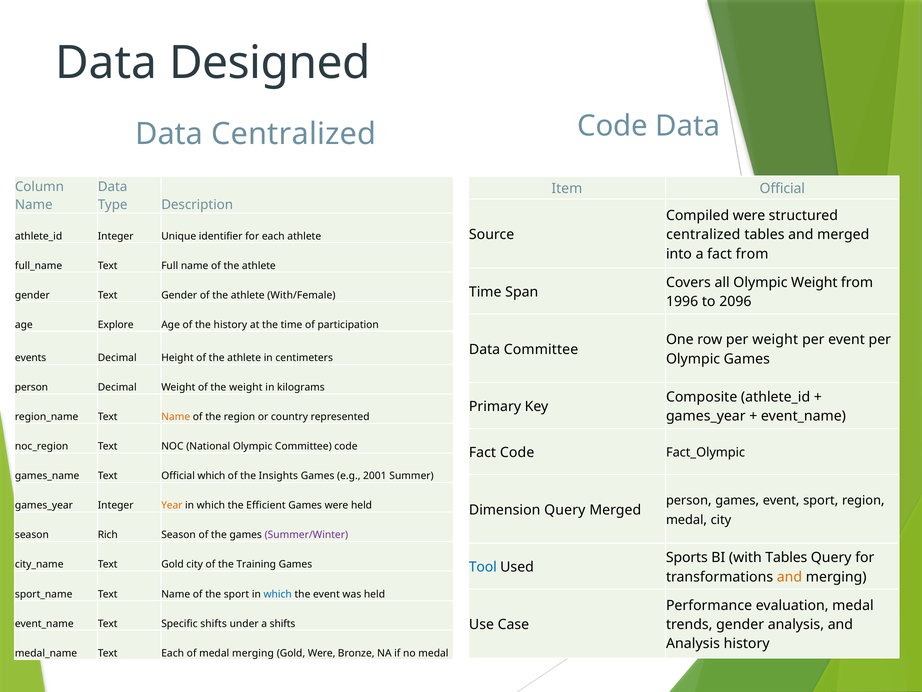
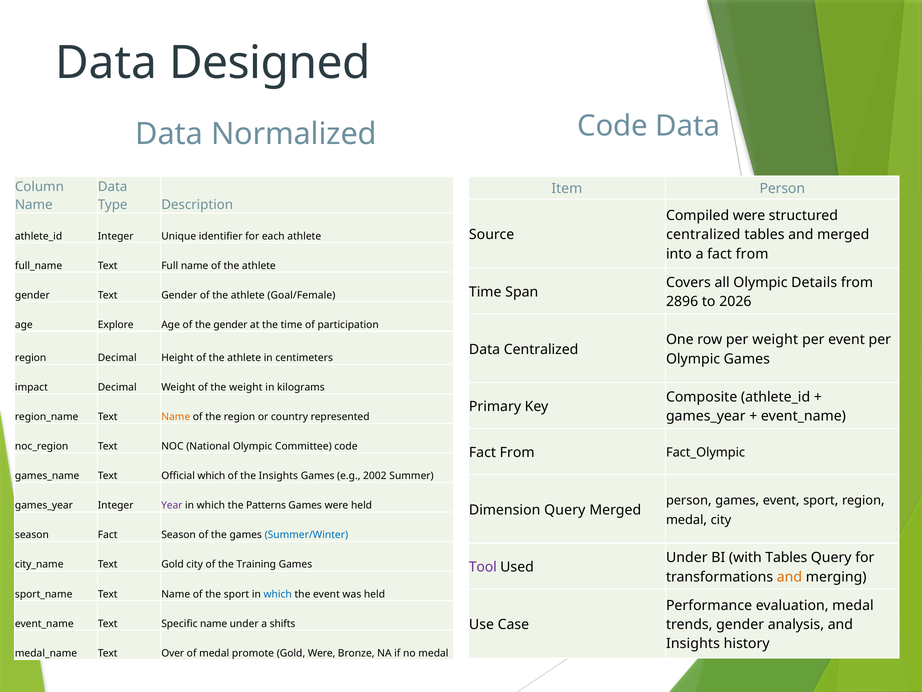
Data Centralized: Centralized -> Normalized
Item Official: Official -> Person
Olympic Weight: Weight -> Details
With/Female: With/Female -> Goal/Female
1996: 1996 -> 2896
2096: 2096 -> 2026
the history: history -> gender
Data Committee: Committee -> Centralized
events at (31, 358): events -> region
person at (31, 387): person -> impact
Code at (517, 452): Code -> From
2001: 2001 -> 2002
Year colour: orange -> purple
Efficient: Efficient -> Patterns
season Rich: Rich -> Fact
Summer/Winter colour: purple -> blue
Sports at (687, 557): Sports -> Under
Tool colour: blue -> purple
Specific shifts: shifts -> name
Analysis at (693, 643): Analysis -> Insights
Text Each: Each -> Over
medal merging: merging -> promote
